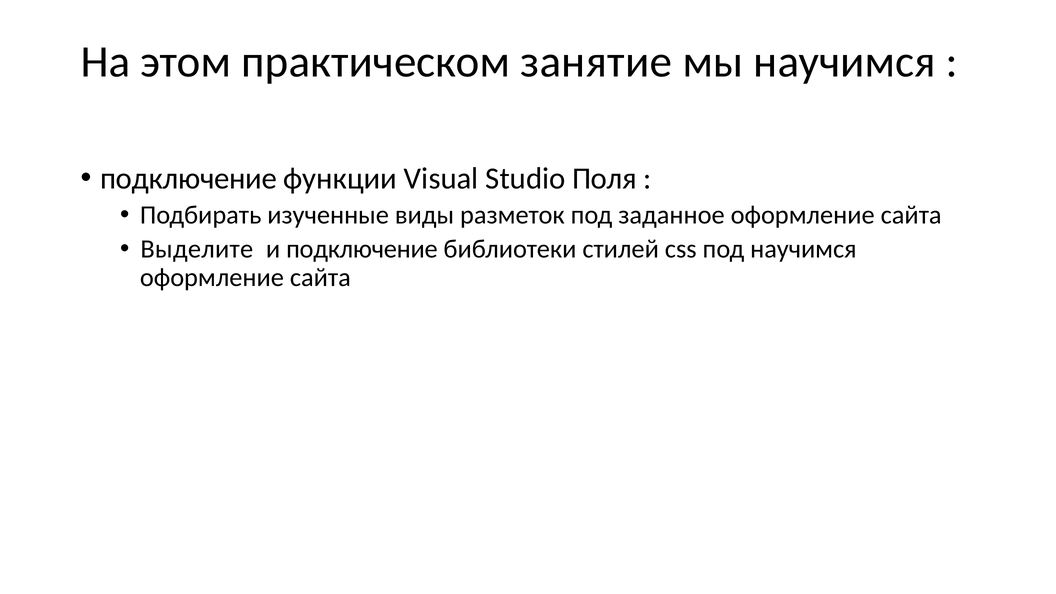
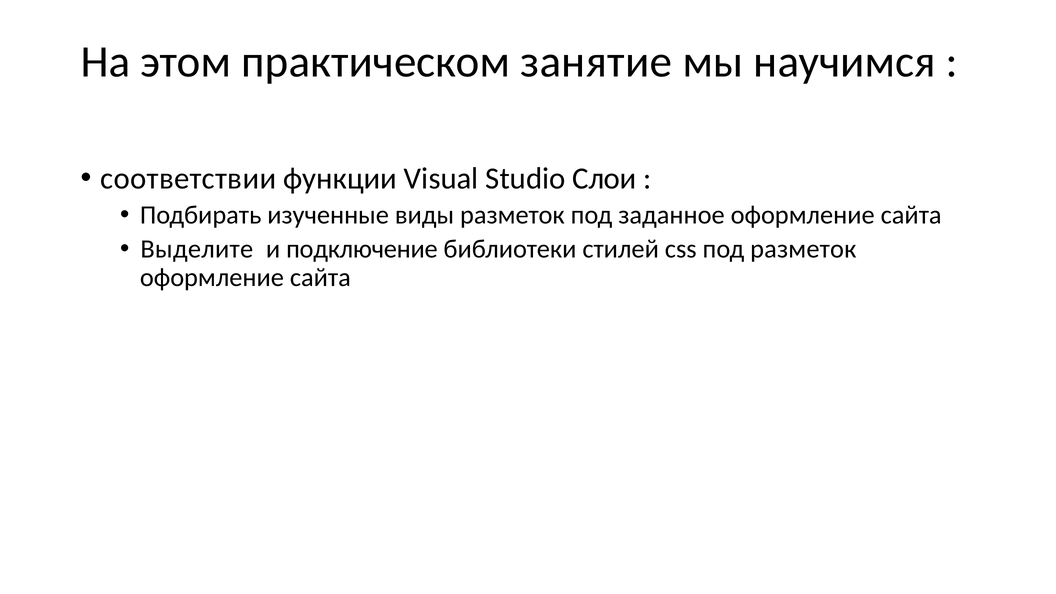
подключение at (189, 178): подключение -> соответствии
Поля: Поля -> Слои
под научимся: научимся -> разметок
